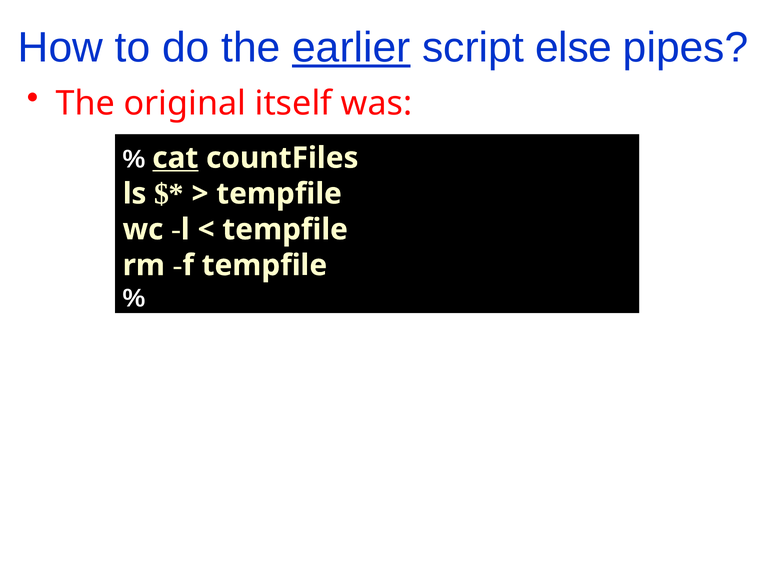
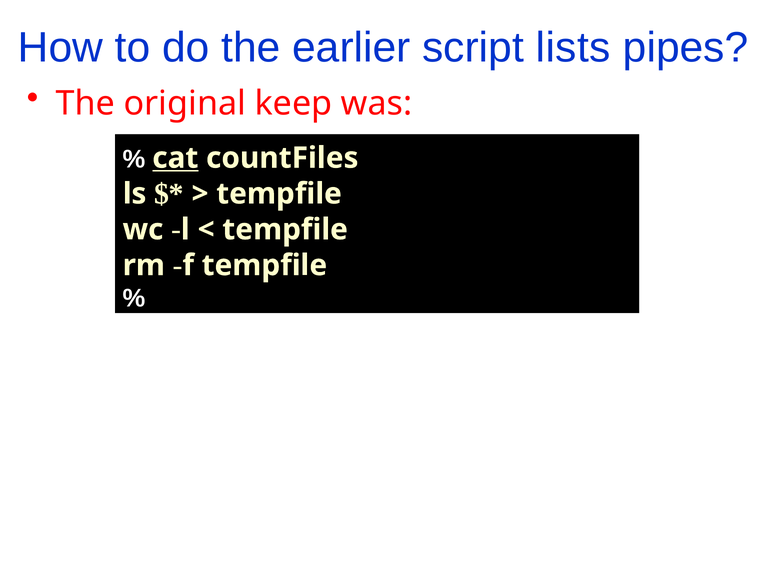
earlier underline: present -> none
else: else -> lists
itself: itself -> keep
